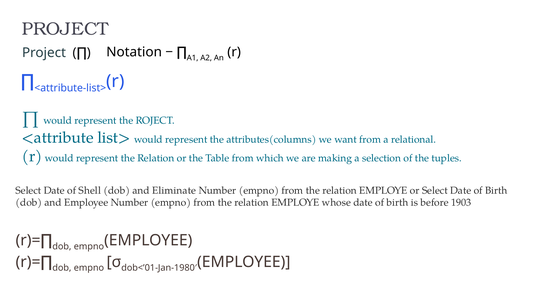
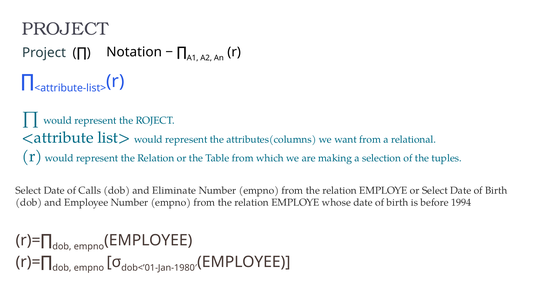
Shell: Shell -> Calls
1903: 1903 -> 1994
